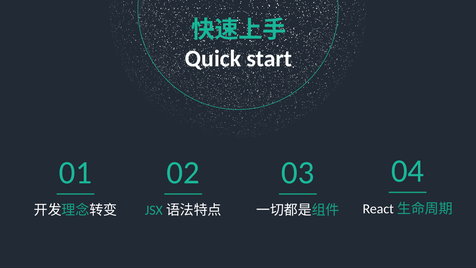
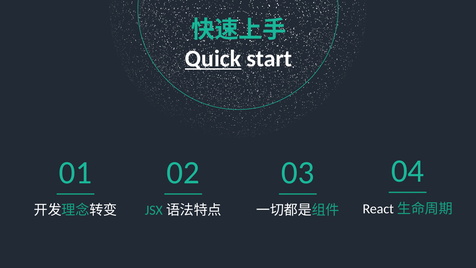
Quick underline: none -> present
